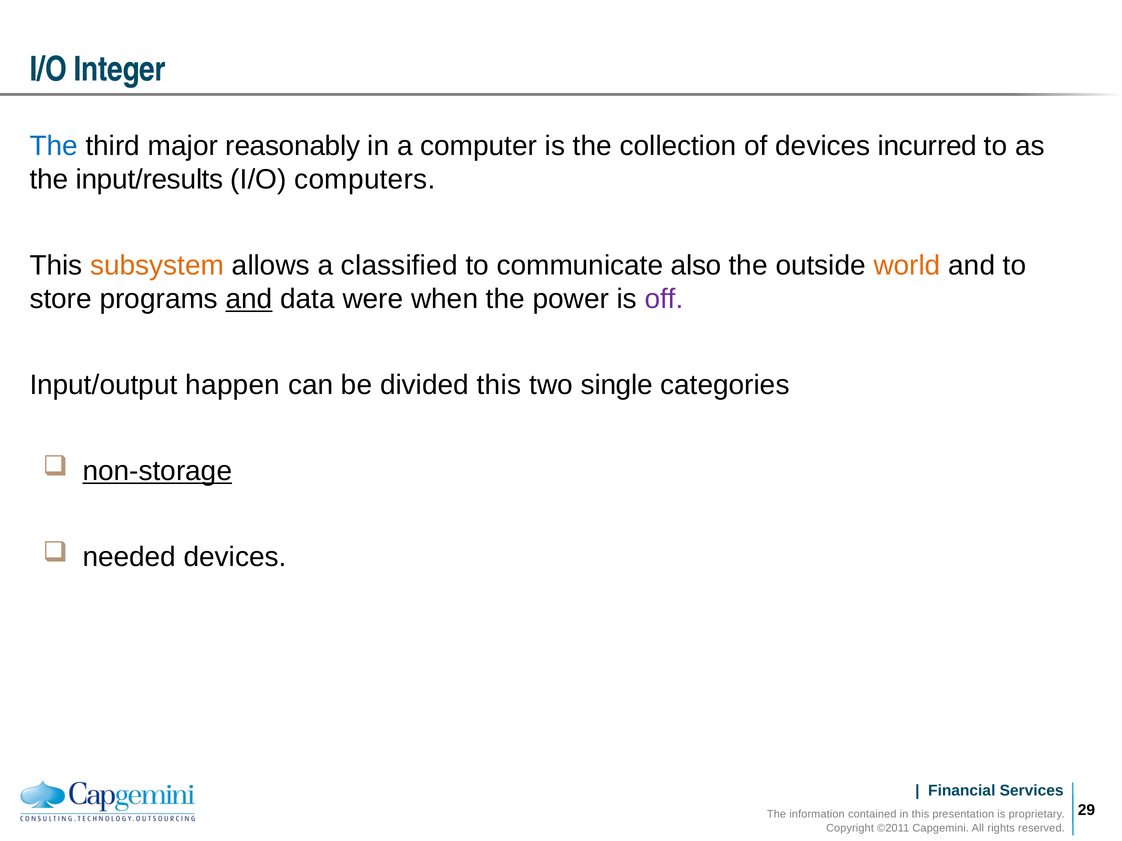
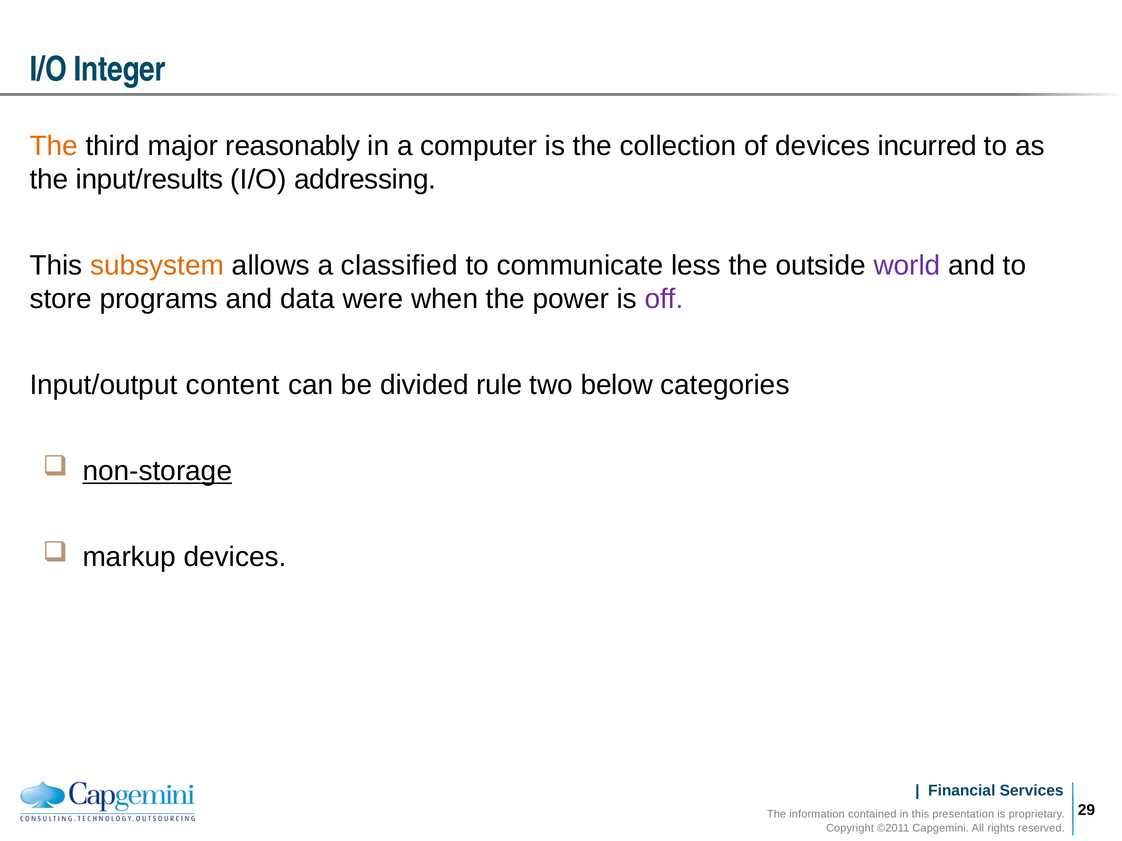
The at (54, 146) colour: blue -> orange
computers: computers -> addressing
also: also -> less
world colour: orange -> purple
and at (249, 299) underline: present -> none
happen: happen -> content
divided this: this -> rule
single: single -> below
needed: needed -> markup
